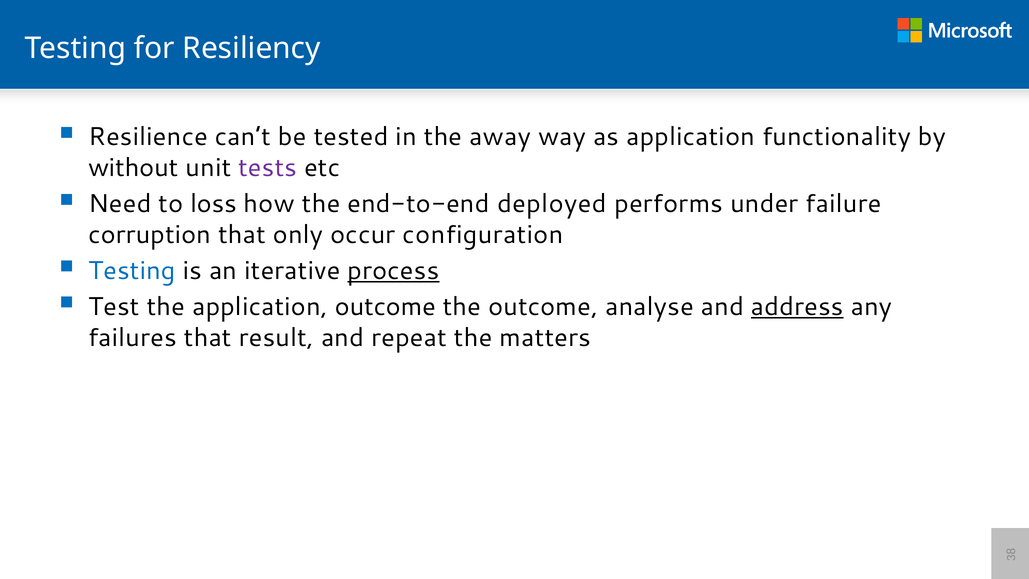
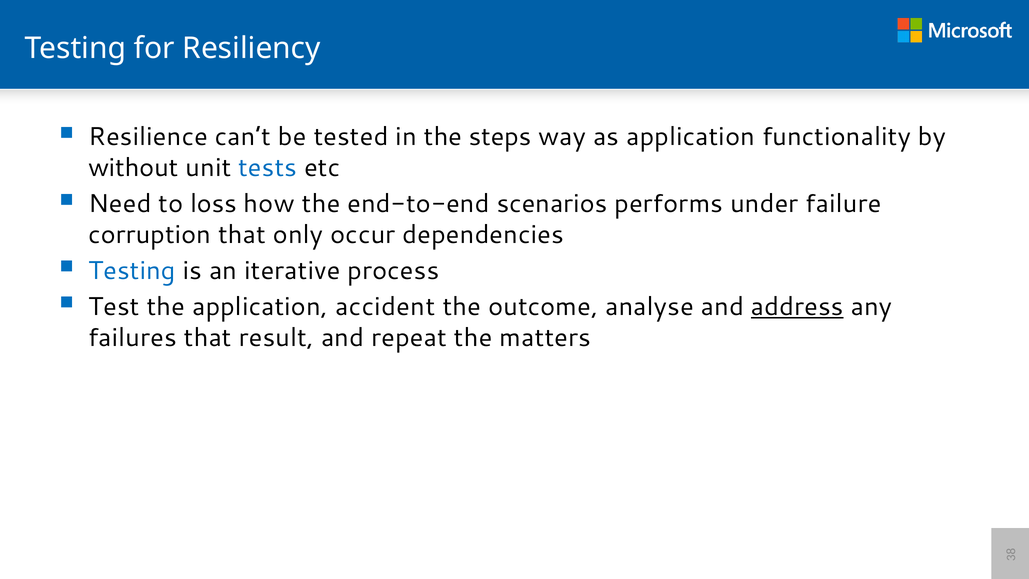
away: away -> steps
tests colour: purple -> blue
deployed: deployed -> scenarios
configuration: configuration -> dependencies
process underline: present -> none
application outcome: outcome -> accident
